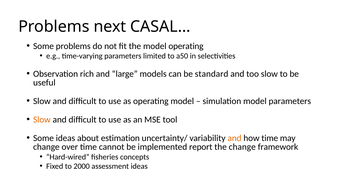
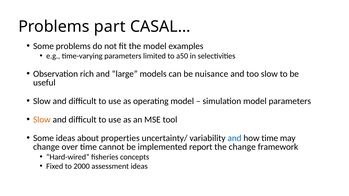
next: next -> part
model operating: operating -> examples
standard: standard -> nuisance
estimation: estimation -> properties
and at (235, 138) colour: orange -> blue
